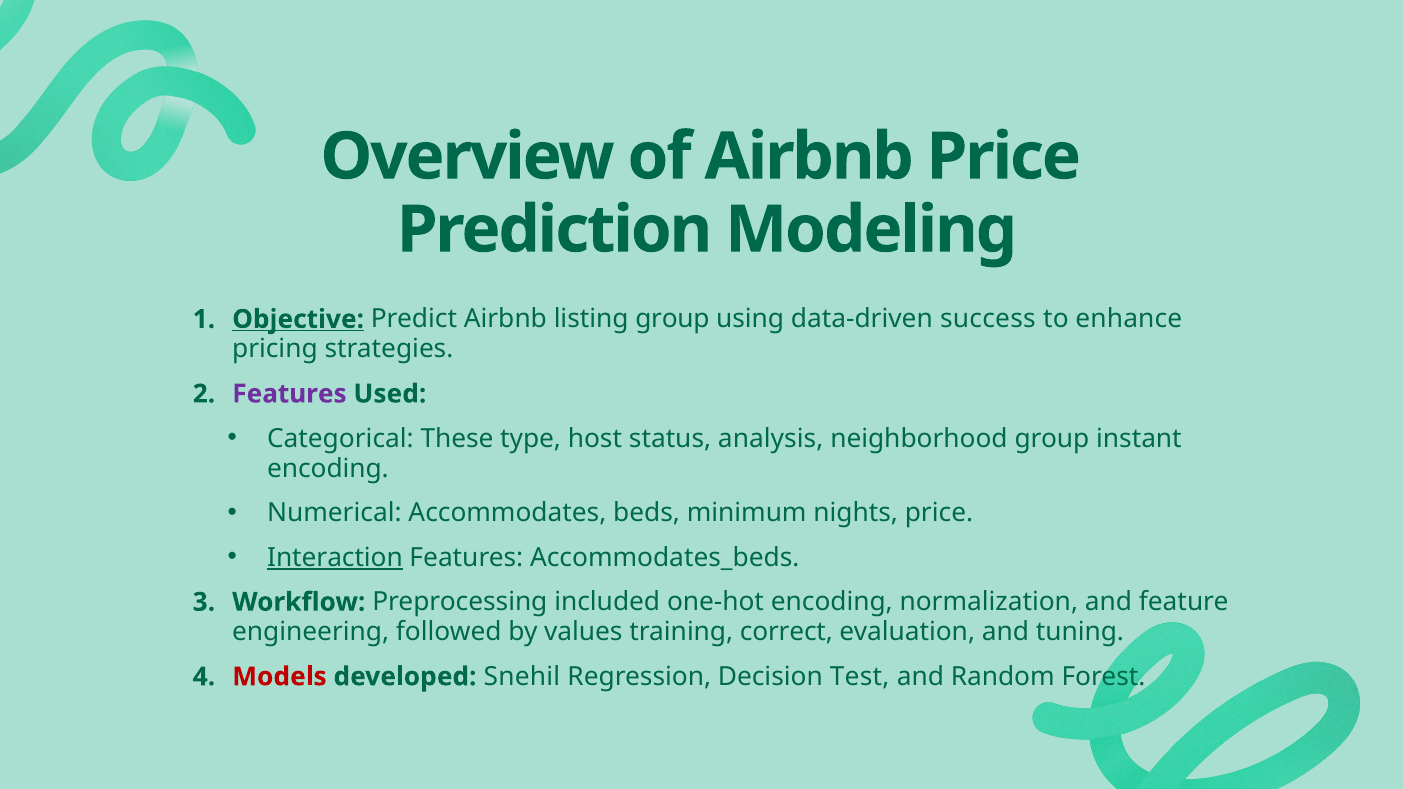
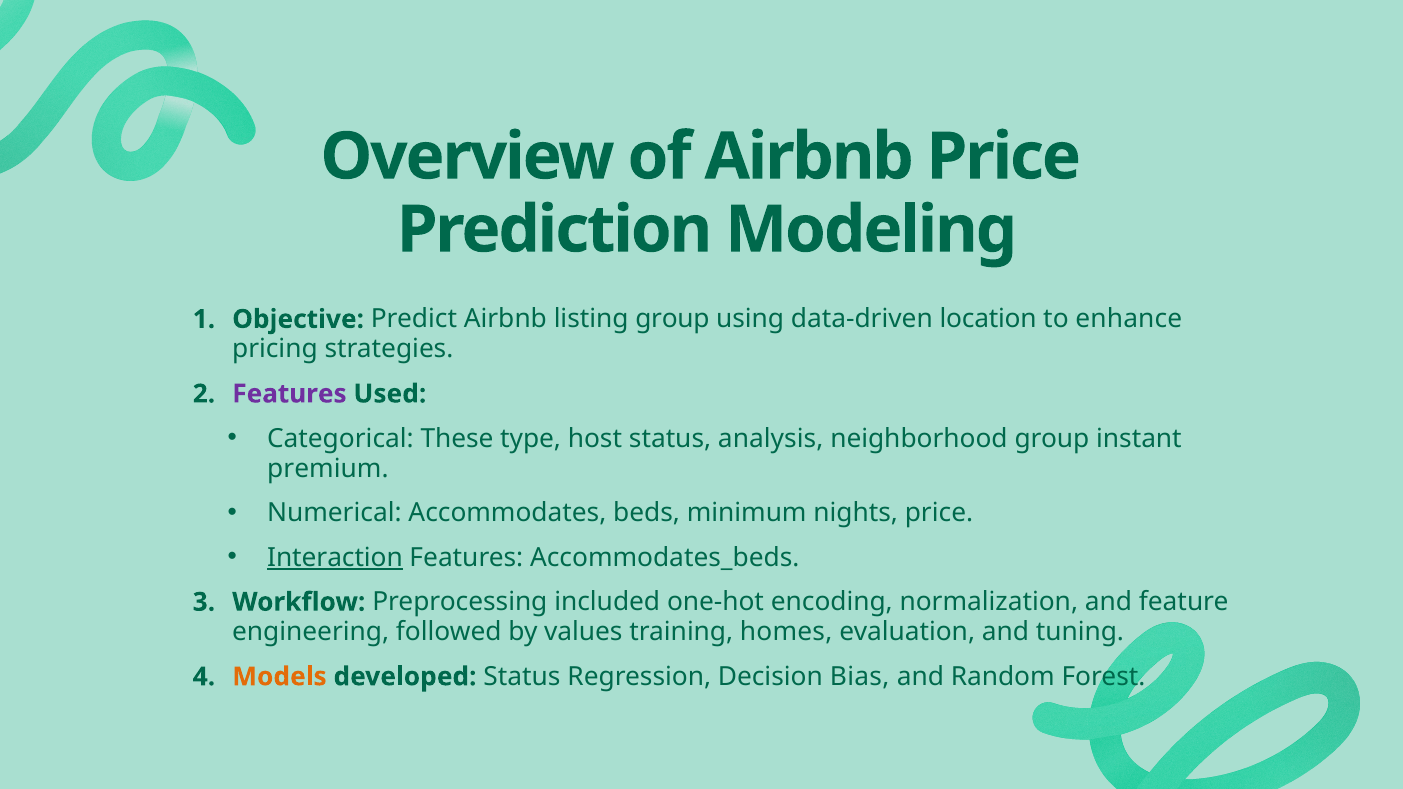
Objective underline: present -> none
success: success -> location
encoding at (328, 468): encoding -> premium
correct: correct -> homes
Models colour: red -> orange
developed Snehil: Snehil -> Status
Test: Test -> Bias
